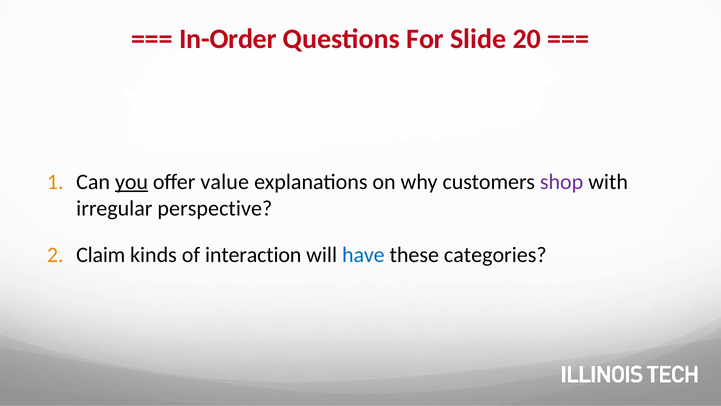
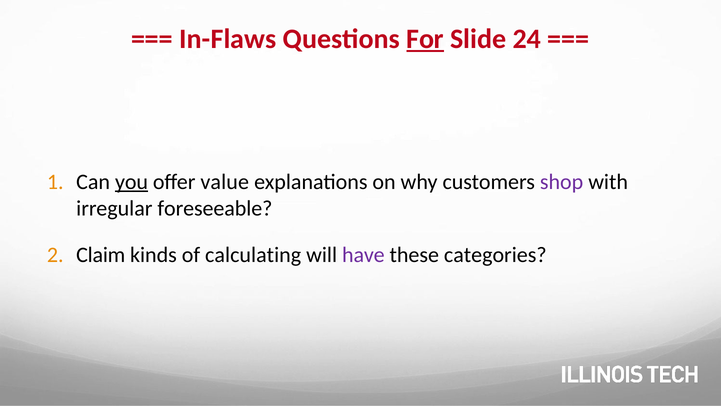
In-Order: In-Order -> In-Flaws
For underline: none -> present
20: 20 -> 24
perspective: perspective -> foreseeable
interaction: interaction -> calculating
have colour: blue -> purple
